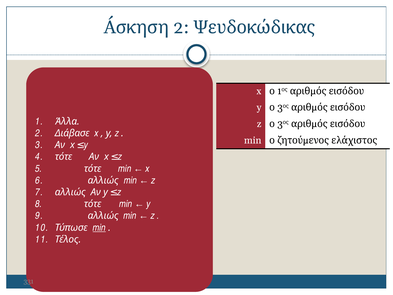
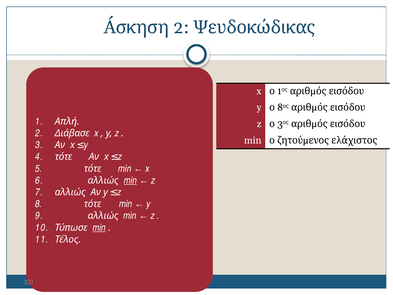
y 3: 3 -> 8
Άλλα: Άλλα -> Απλή
min at (130, 180) underline: none -> present
